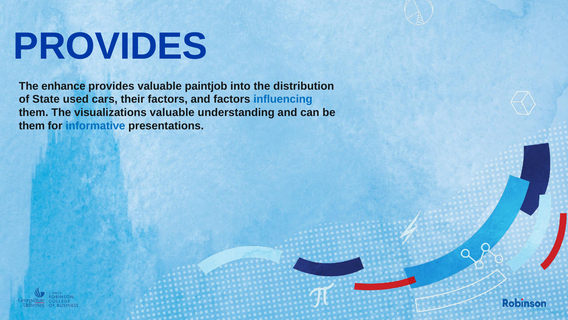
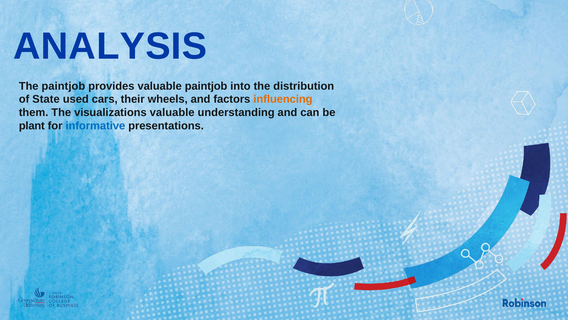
PROVIDES at (110, 46): PROVIDES -> ANALYSIS
The enhance: enhance -> paintjob
their factors: factors -> wheels
influencing colour: blue -> orange
them at (32, 126): them -> plant
